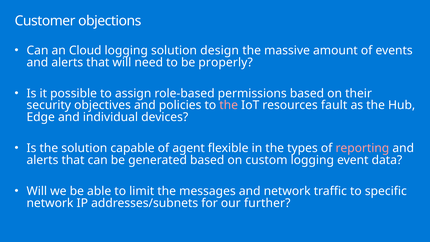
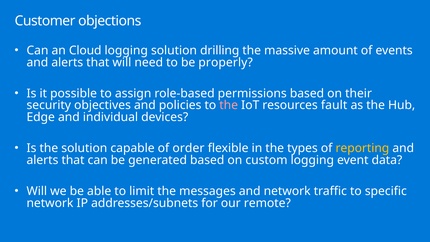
design: design -> drilling
agent: agent -> order
reporting colour: pink -> yellow
further: further -> remote
